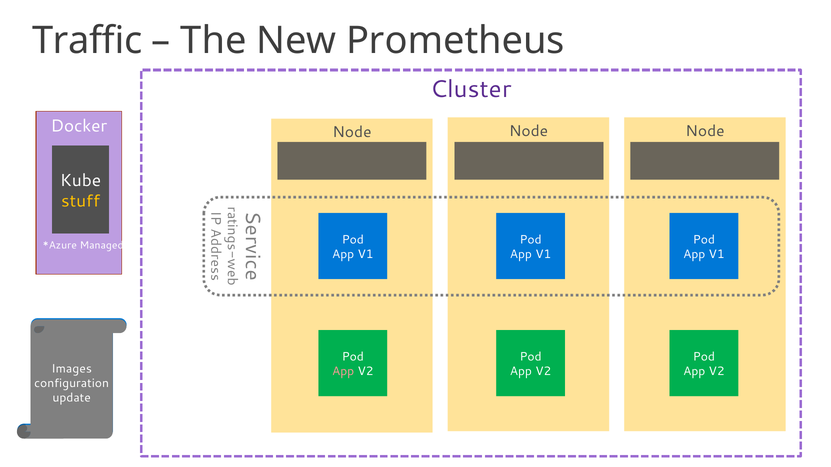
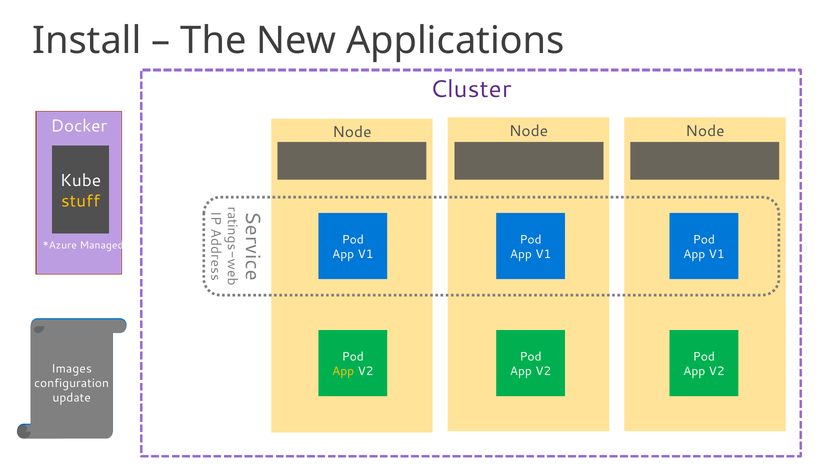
Traffic: Traffic -> Install
Prometheus: Prometheus -> Applications
App at (343, 372) colour: pink -> yellow
